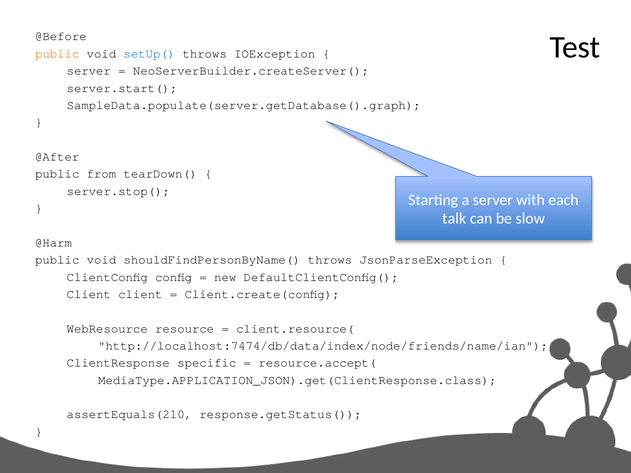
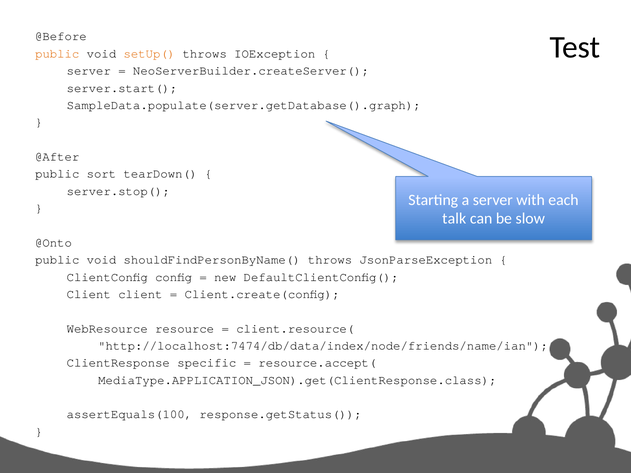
setUp( colour: blue -> orange
from: from -> sort
@Harm: @Harm -> @Onto
assertEquals(210: assertEquals(210 -> assertEquals(100
